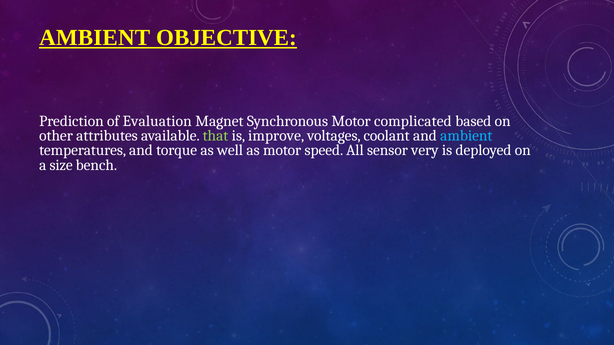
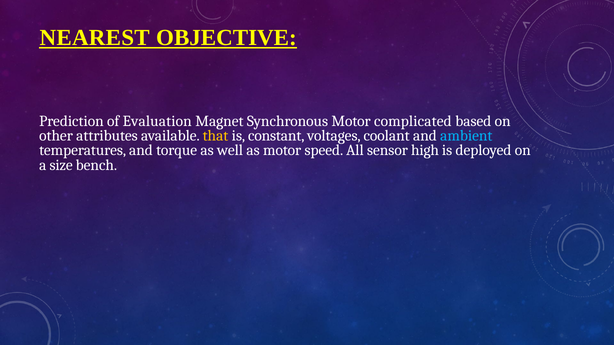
AMBIENT at (95, 38): AMBIENT -> NEAREST
that colour: light green -> yellow
improve: improve -> constant
very: very -> high
